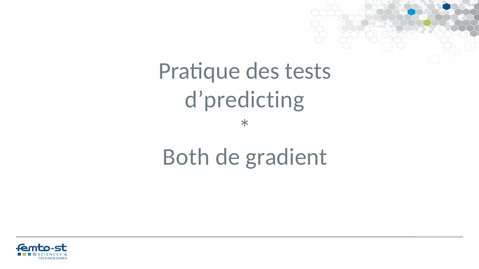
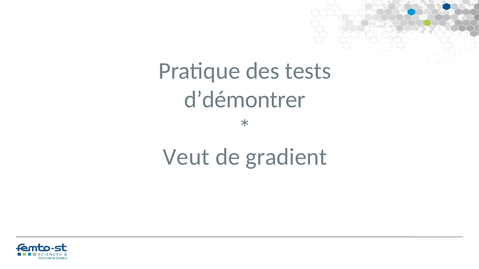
d’predicting: d’predicting -> d’démontrer
Both: Both -> Veut
